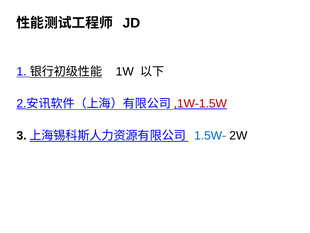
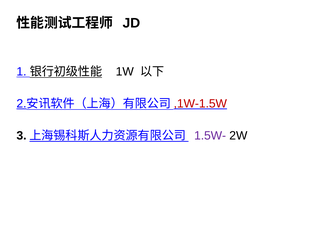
1.5W- colour: blue -> purple
